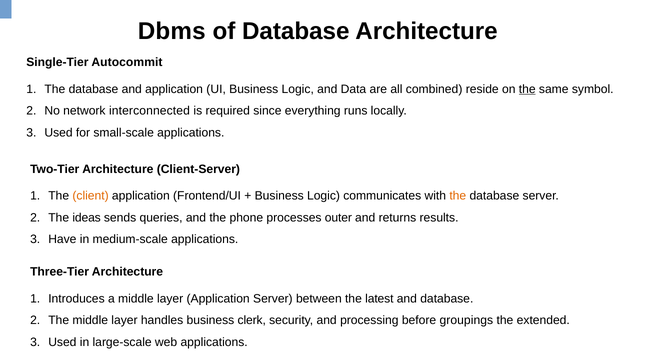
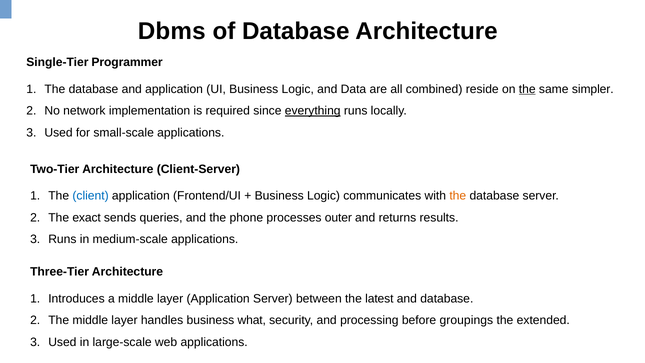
Autocommit: Autocommit -> Programmer
symbol: symbol -> simpler
interconnected: interconnected -> implementation
everything underline: none -> present
client colour: orange -> blue
ideas: ideas -> exact
Have at (62, 239): Have -> Runs
clerk: clerk -> what
